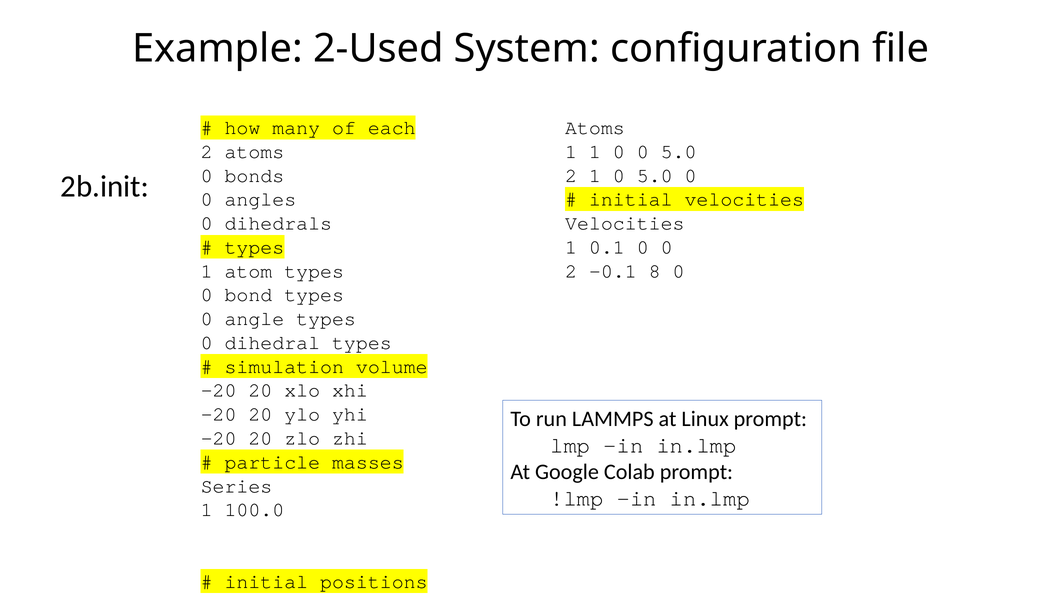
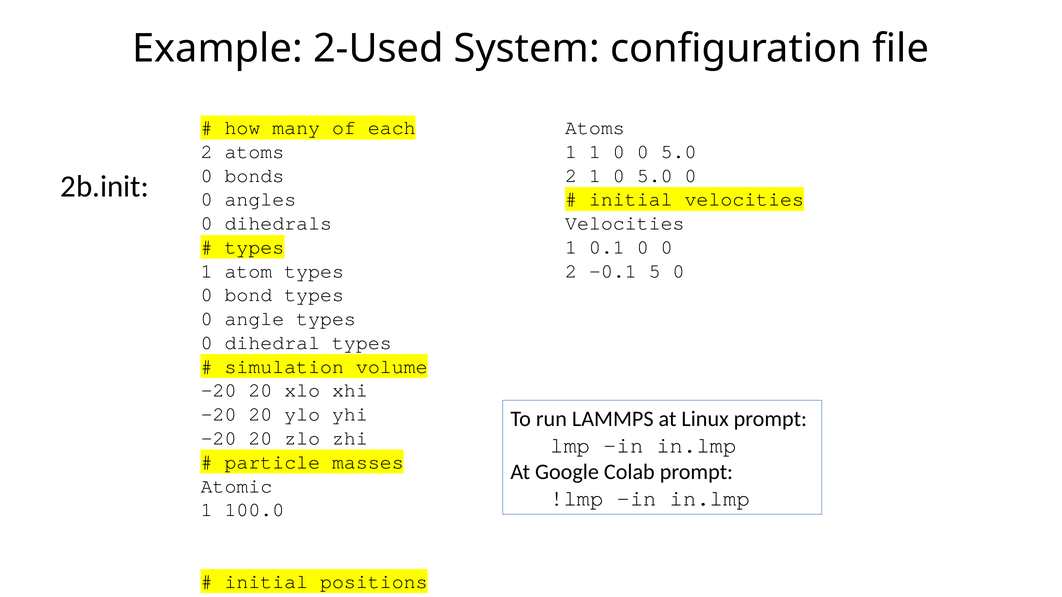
8: 8 -> 5
Series: Series -> Atomic
